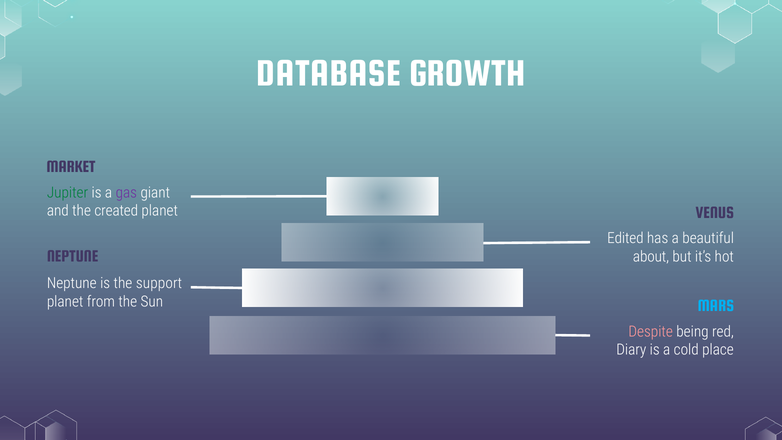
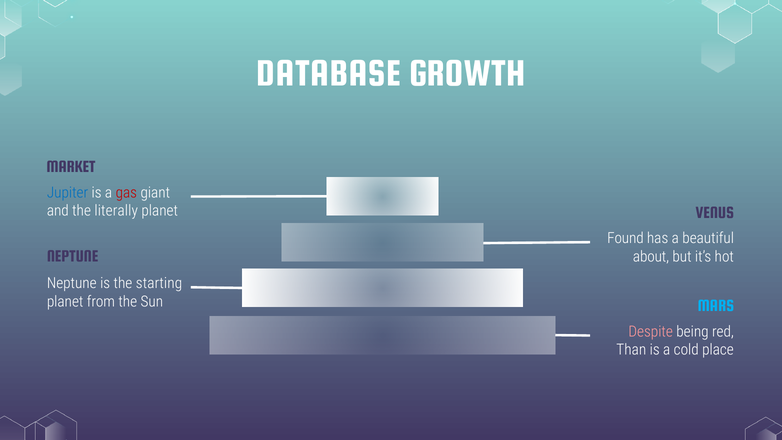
Jupiter colour: green -> blue
gas colour: purple -> red
created: created -> literally
Edited: Edited -> Found
support: support -> starting
Diary: Diary -> Than
